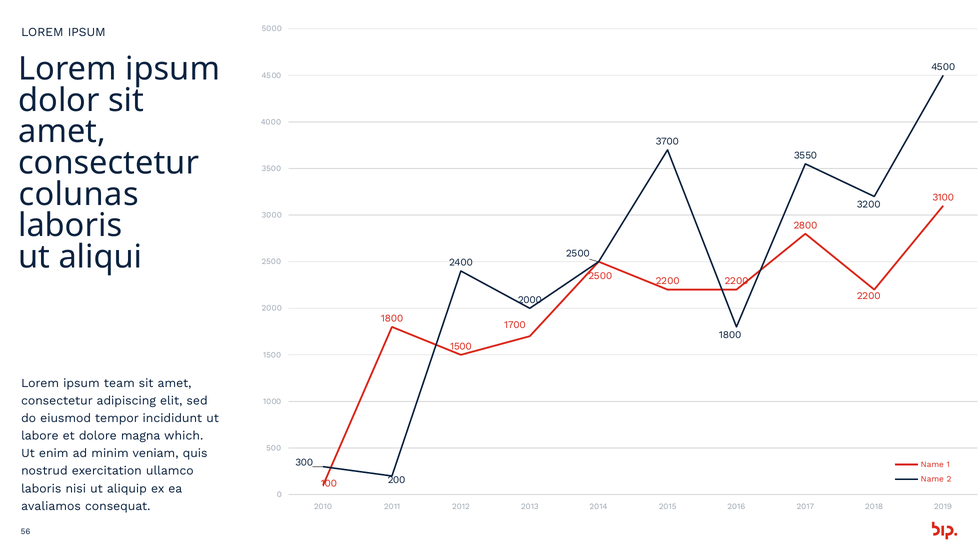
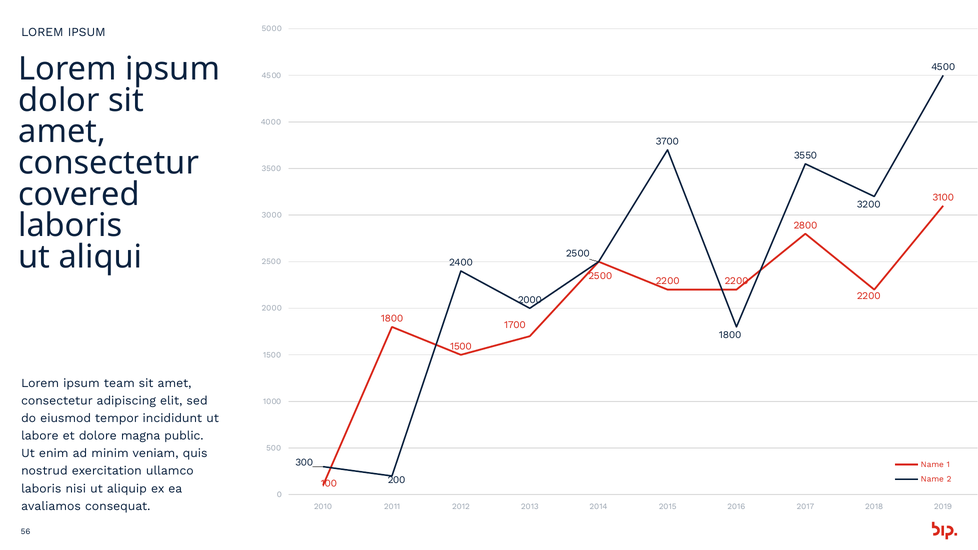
colunas: colunas -> covered
which: which -> public
